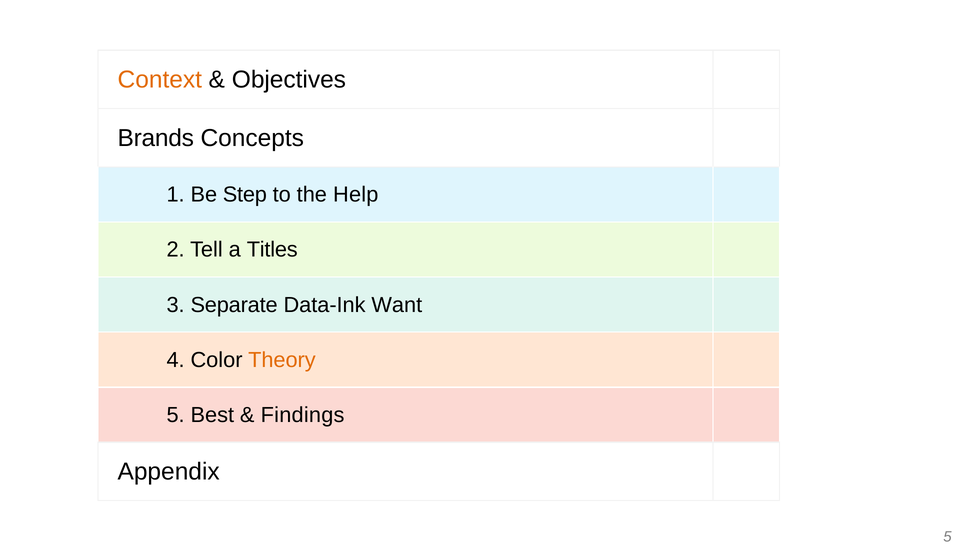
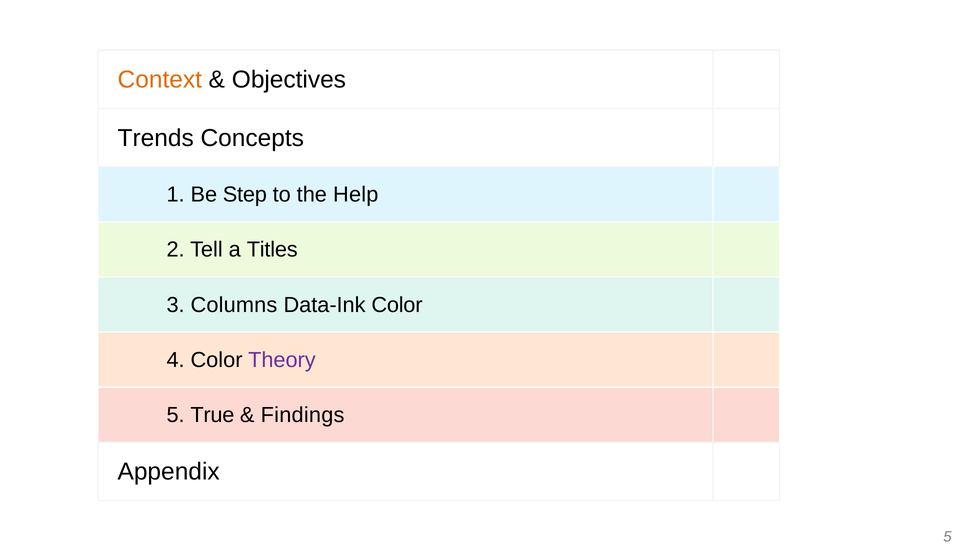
Brands: Brands -> Trends
Separate: Separate -> Columns
Data-Ink Want: Want -> Color
Theory colour: orange -> purple
Best: Best -> True
